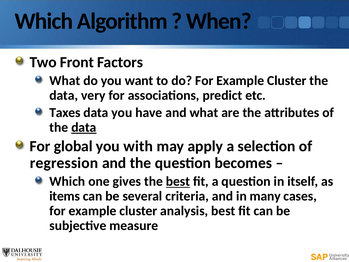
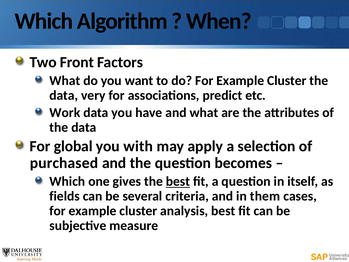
Taxes: Taxes -> Work
data at (84, 127) underline: present -> none
regression: regression -> purchased
items: items -> fields
many: many -> them
